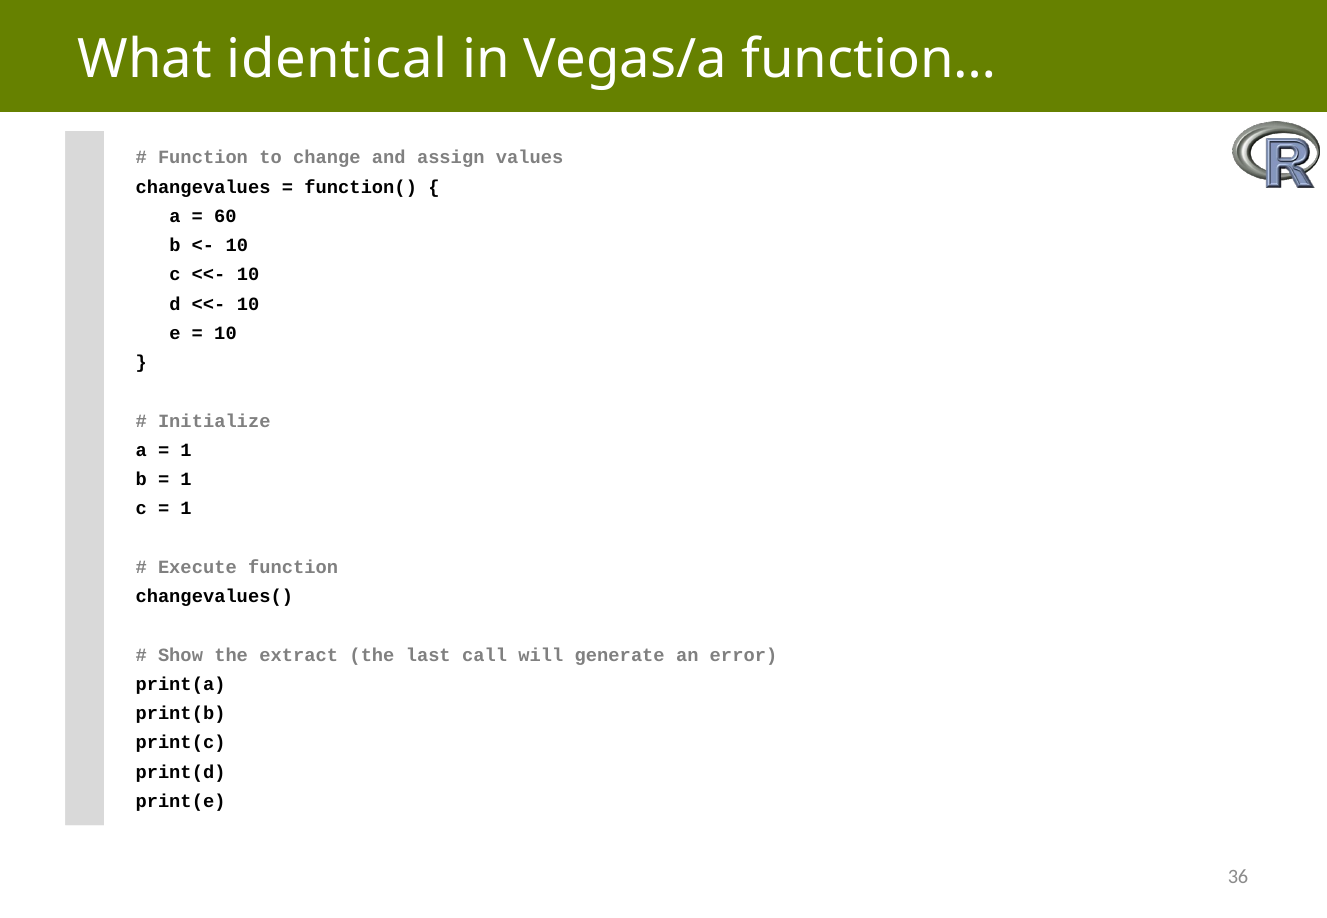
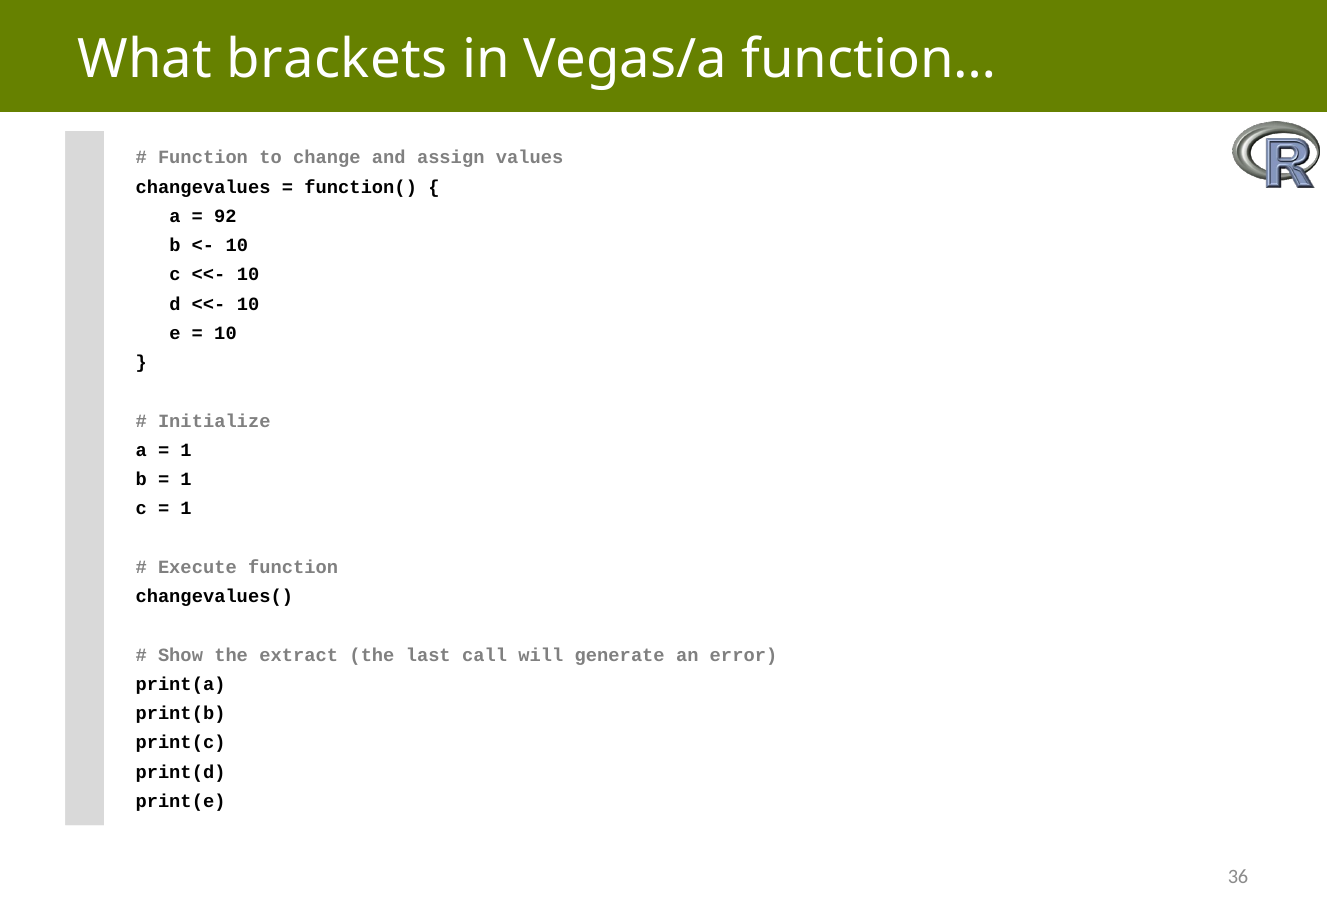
identical: identical -> brackets
60: 60 -> 92
